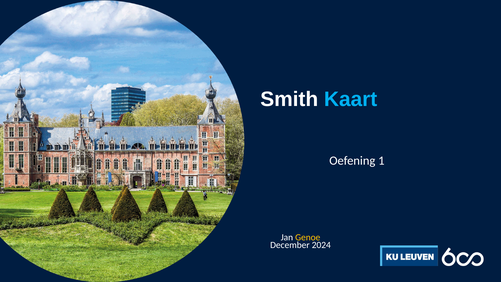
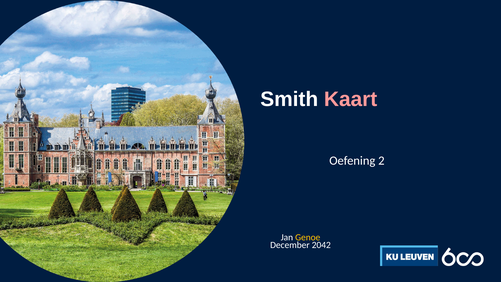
Kaart colour: light blue -> pink
1: 1 -> 2
2024: 2024 -> 2042
